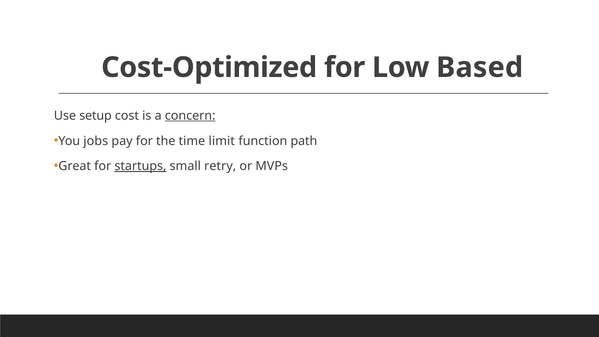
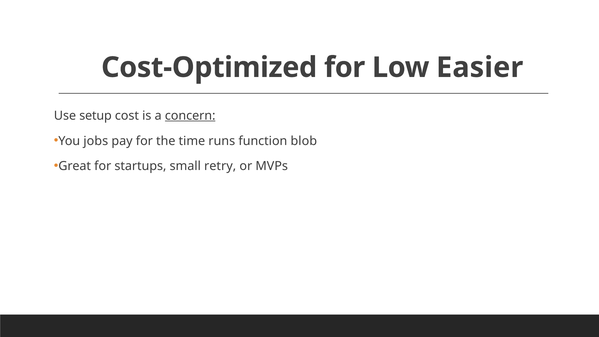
Based: Based -> Easier
limit: limit -> runs
path: path -> blob
startups underline: present -> none
